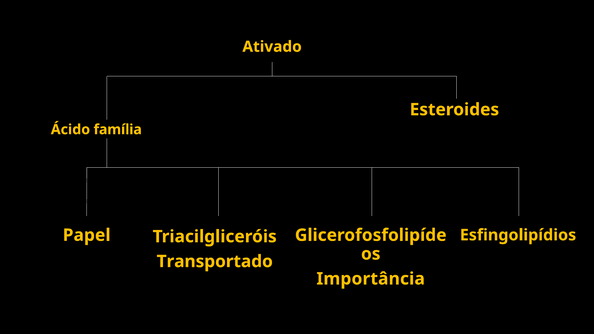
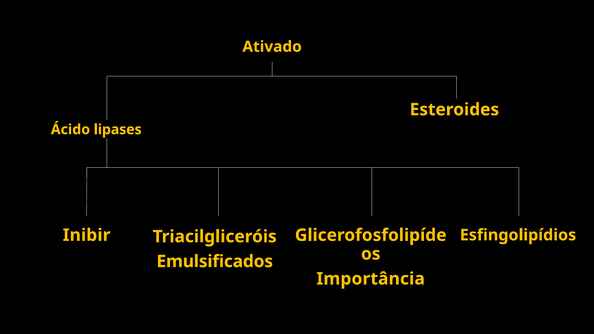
família: família -> lipases
Papel: Papel -> Inibir
Transportado: Transportado -> Emulsificados
